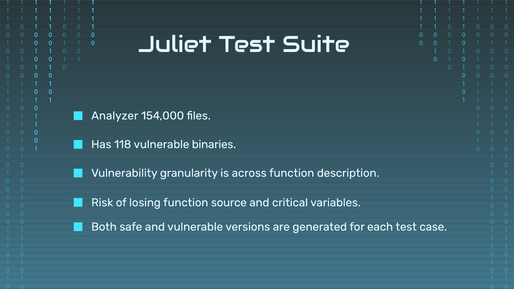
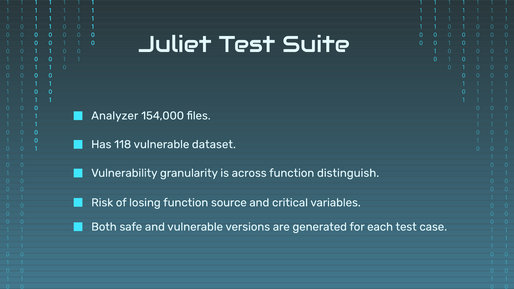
binaries: binaries -> dataset
description: description -> distinguish
